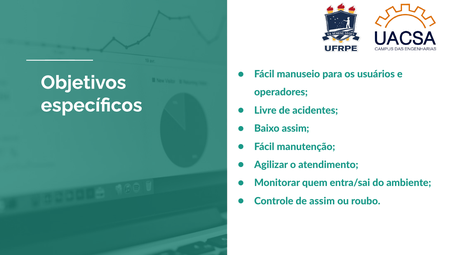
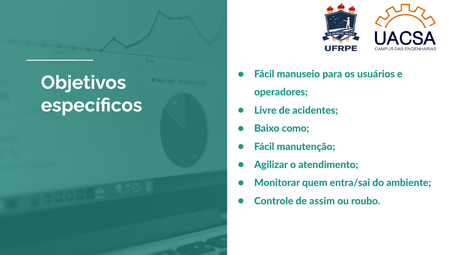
Baixo assim: assim -> como
